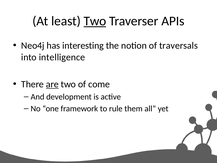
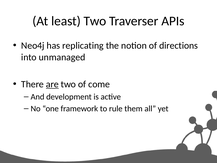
Two at (95, 21) underline: present -> none
interesting: interesting -> replicating
traversals: traversals -> directions
intelligence: intelligence -> unmanaged
